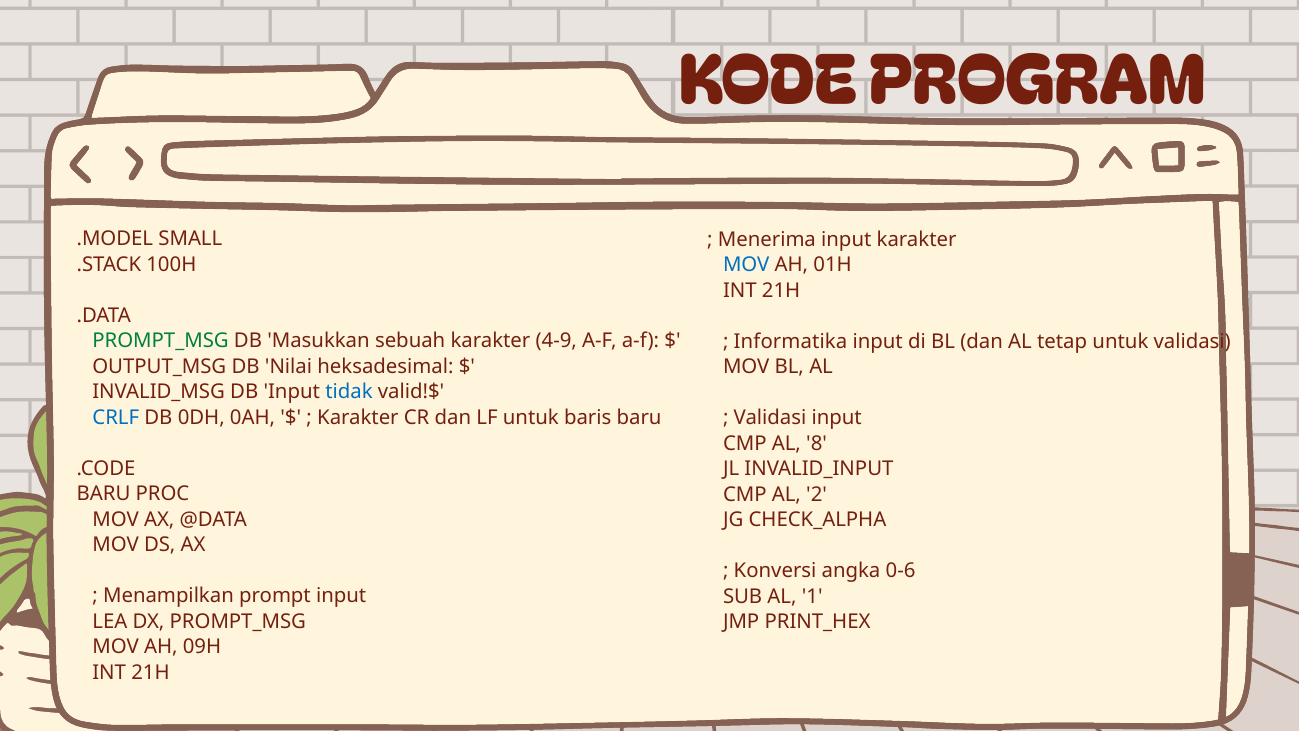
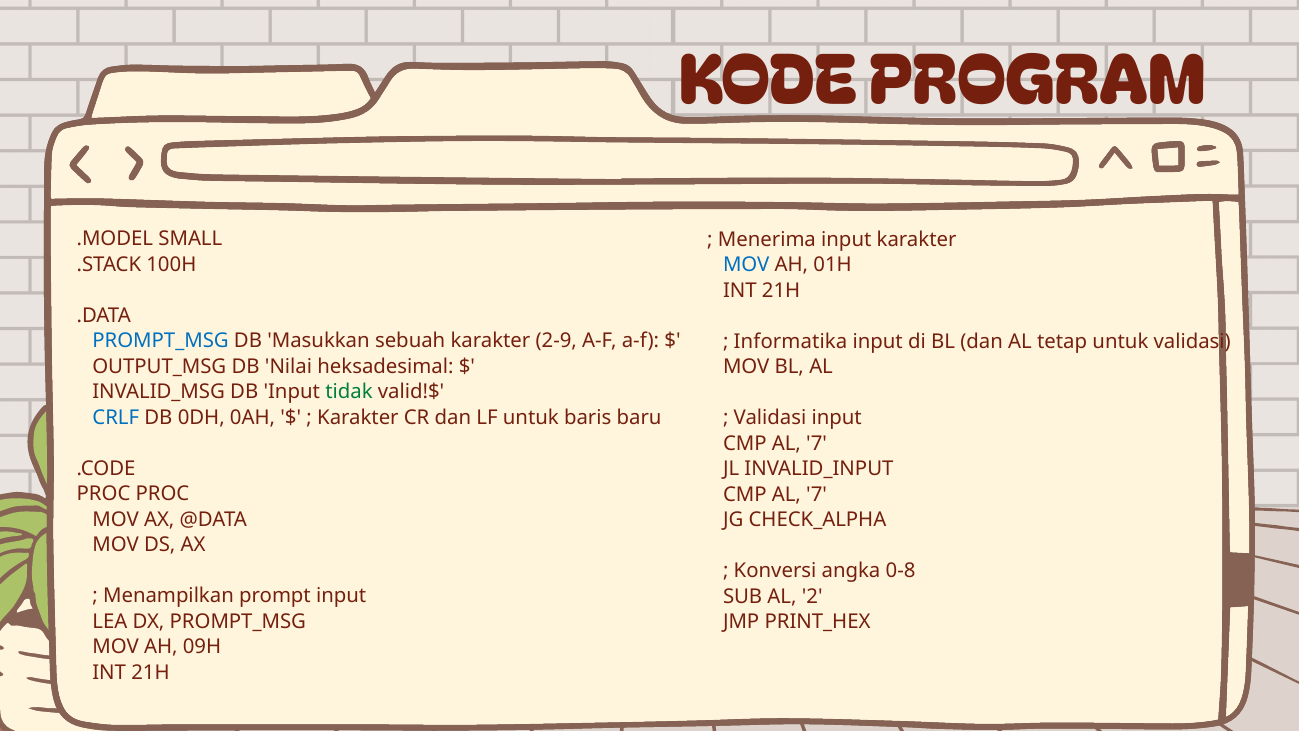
PROMPT_MSG at (161, 341) colour: green -> blue
4-9: 4-9 -> 2-9
tidak colour: blue -> green
8 at (817, 443): 8 -> 7
BARU at (104, 494): BARU -> PROC
2 at (817, 494): 2 -> 7
0-6: 0-6 -> 0-8
1: 1 -> 2
